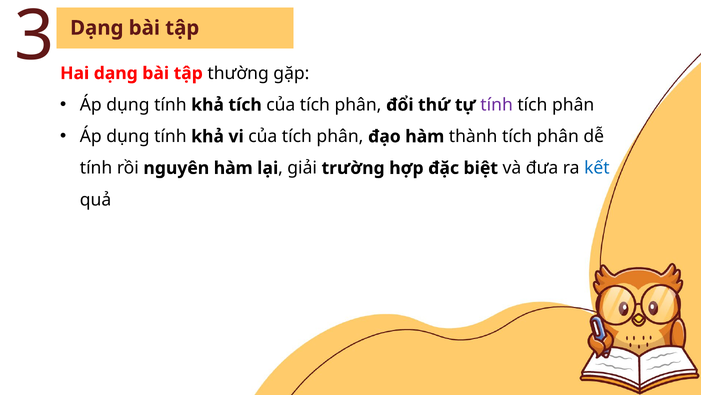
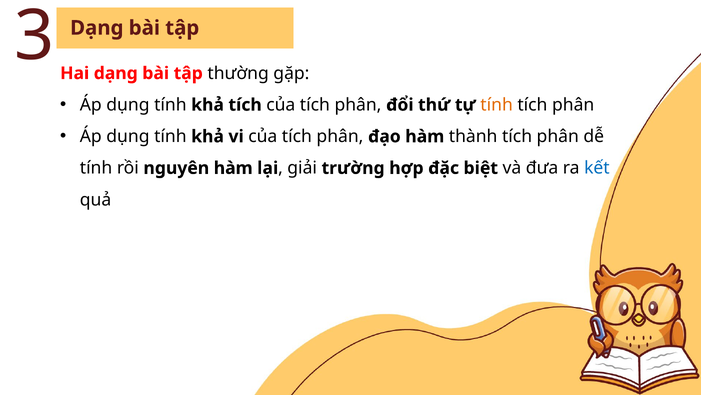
tính at (497, 105) colour: purple -> orange
